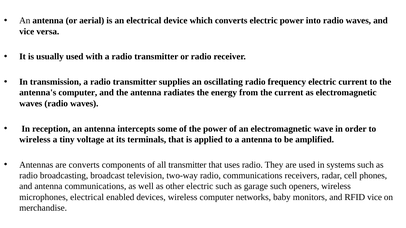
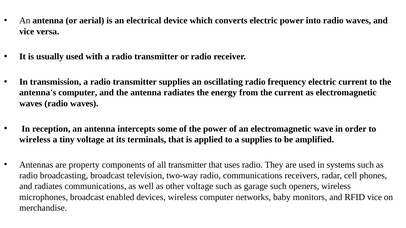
a antenna: antenna -> supplies
are converts: converts -> property
and antenna: antenna -> radiates
other electric: electric -> voltage
microphones electrical: electrical -> broadcast
